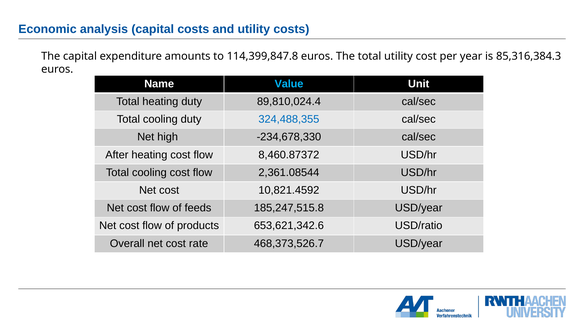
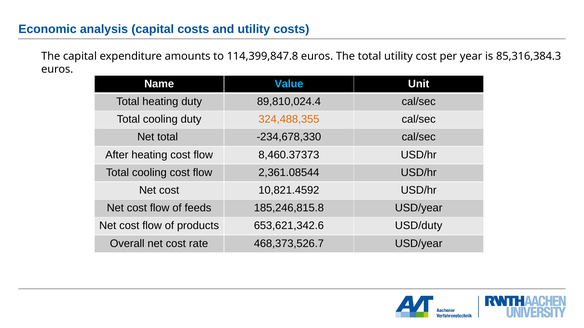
324,488,355 colour: blue -> orange
Net high: high -> total
8,460.87372: 8,460.87372 -> 8,460.37373
185,247,515.8: 185,247,515.8 -> 185,246,815.8
USD/ratio: USD/ratio -> USD/duty
